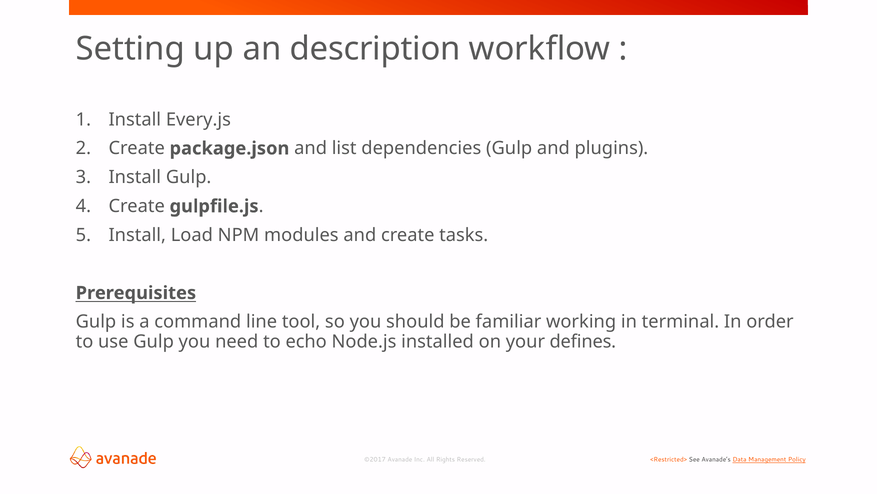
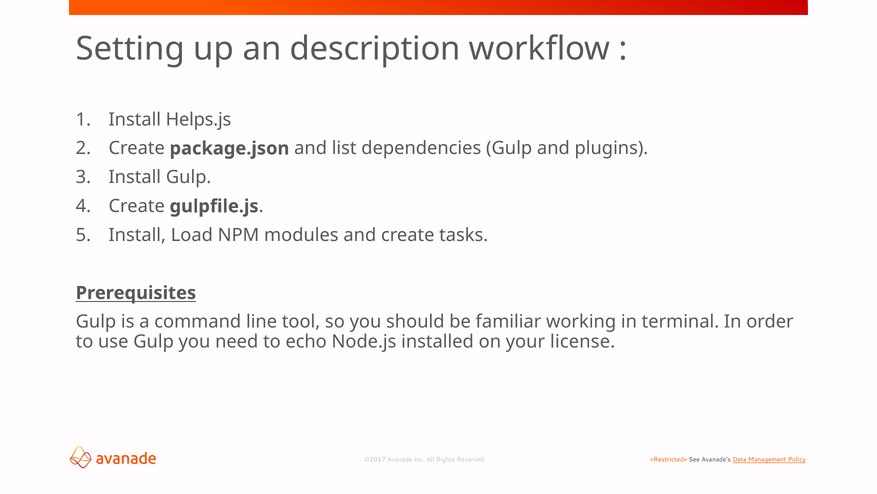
Every.js: Every.js -> Helps.js
defines: defines -> license
